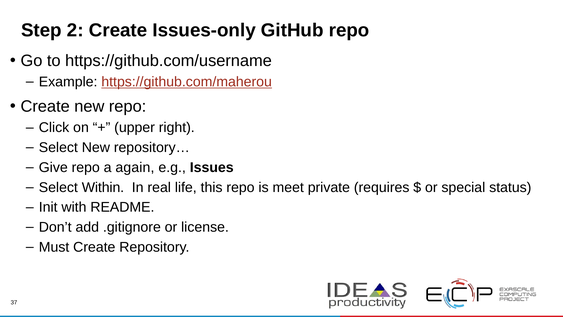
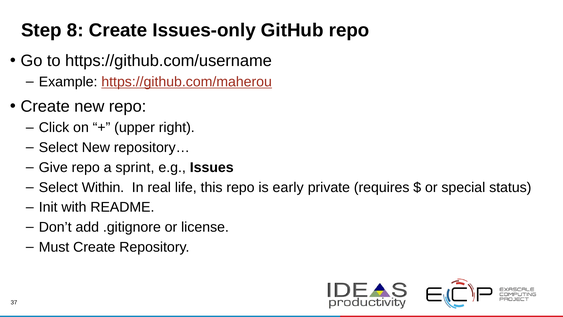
2: 2 -> 8
again: again -> sprint
meet: meet -> early
